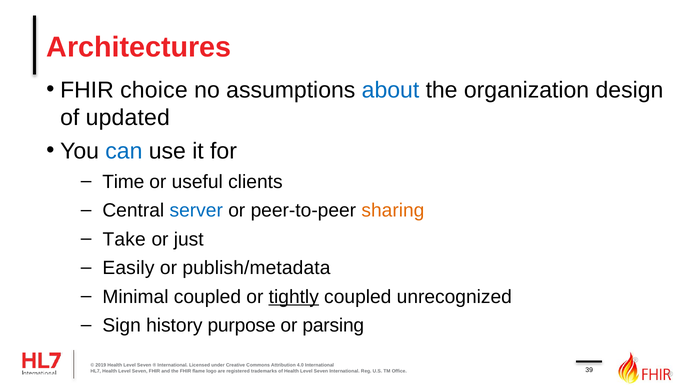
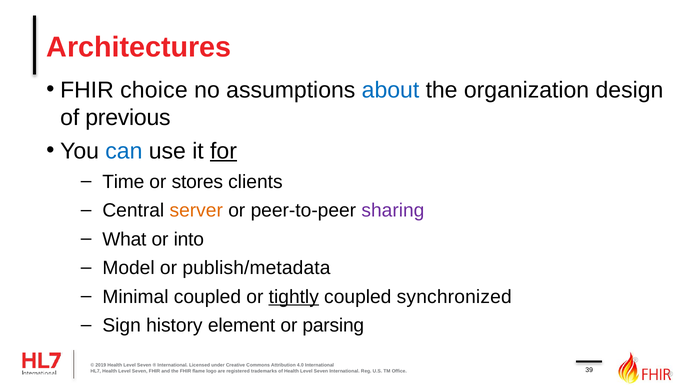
updated: updated -> previous
for underline: none -> present
useful: useful -> stores
server colour: blue -> orange
sharing colour: orange -> purple
Take: Take -> What
just: just -> into
Easily: Easily -> Model
unrecognized: unrecognized -> synchronized
purpose: purpose -> element
